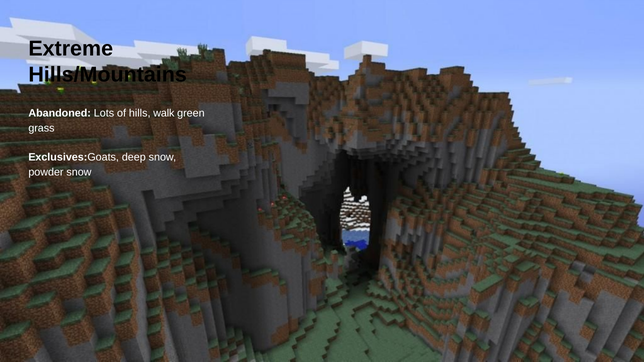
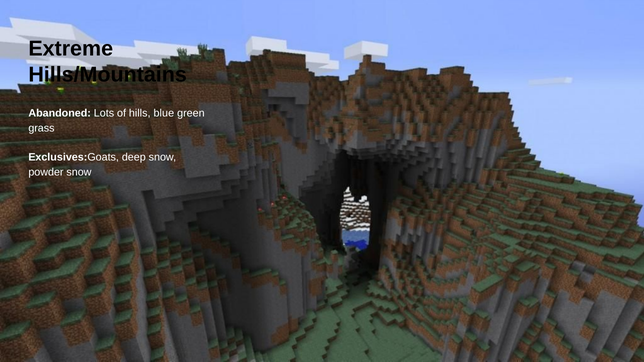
walk: walk -> blue
